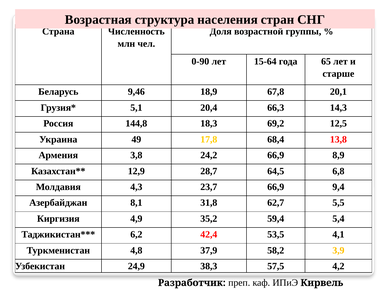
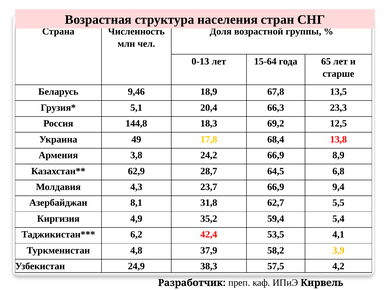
0-90: 0-90 -> 0-13
20,1: 20,1 -> 13,5
14,3: 14,3 -> 23,3
12,9: 12,9 -> 62,9
